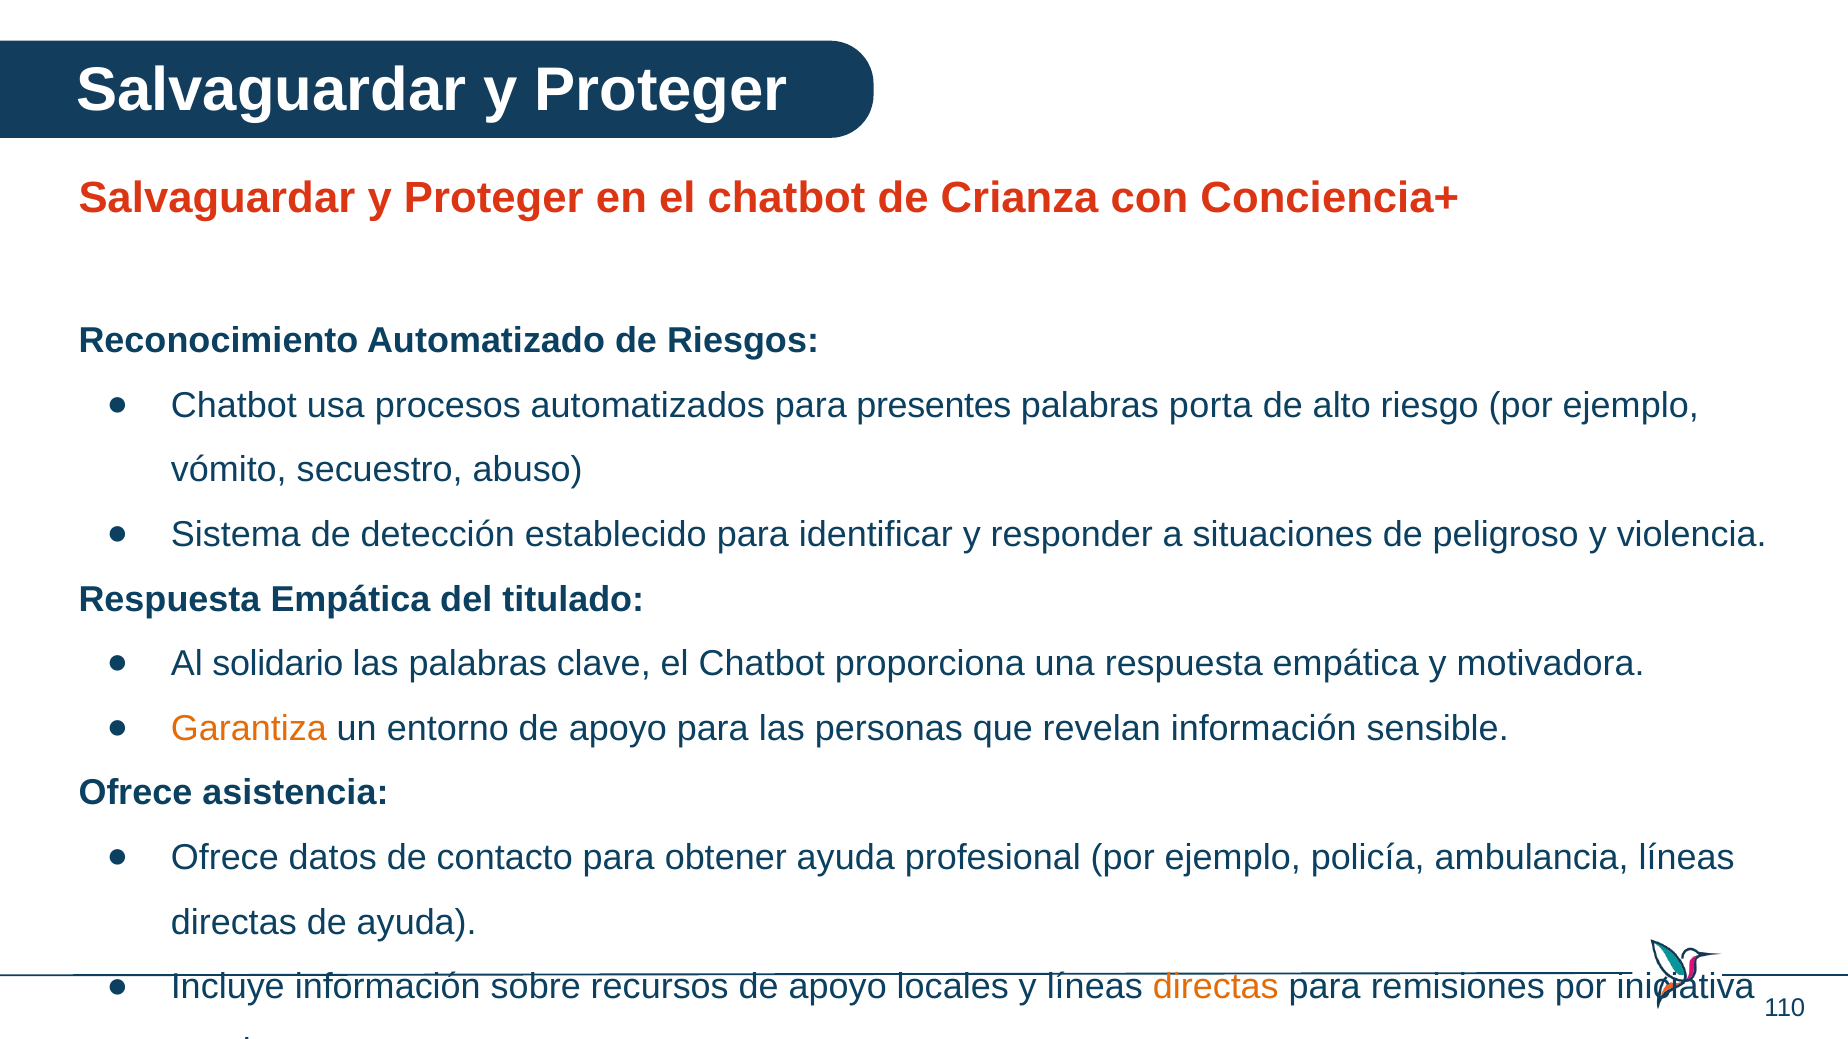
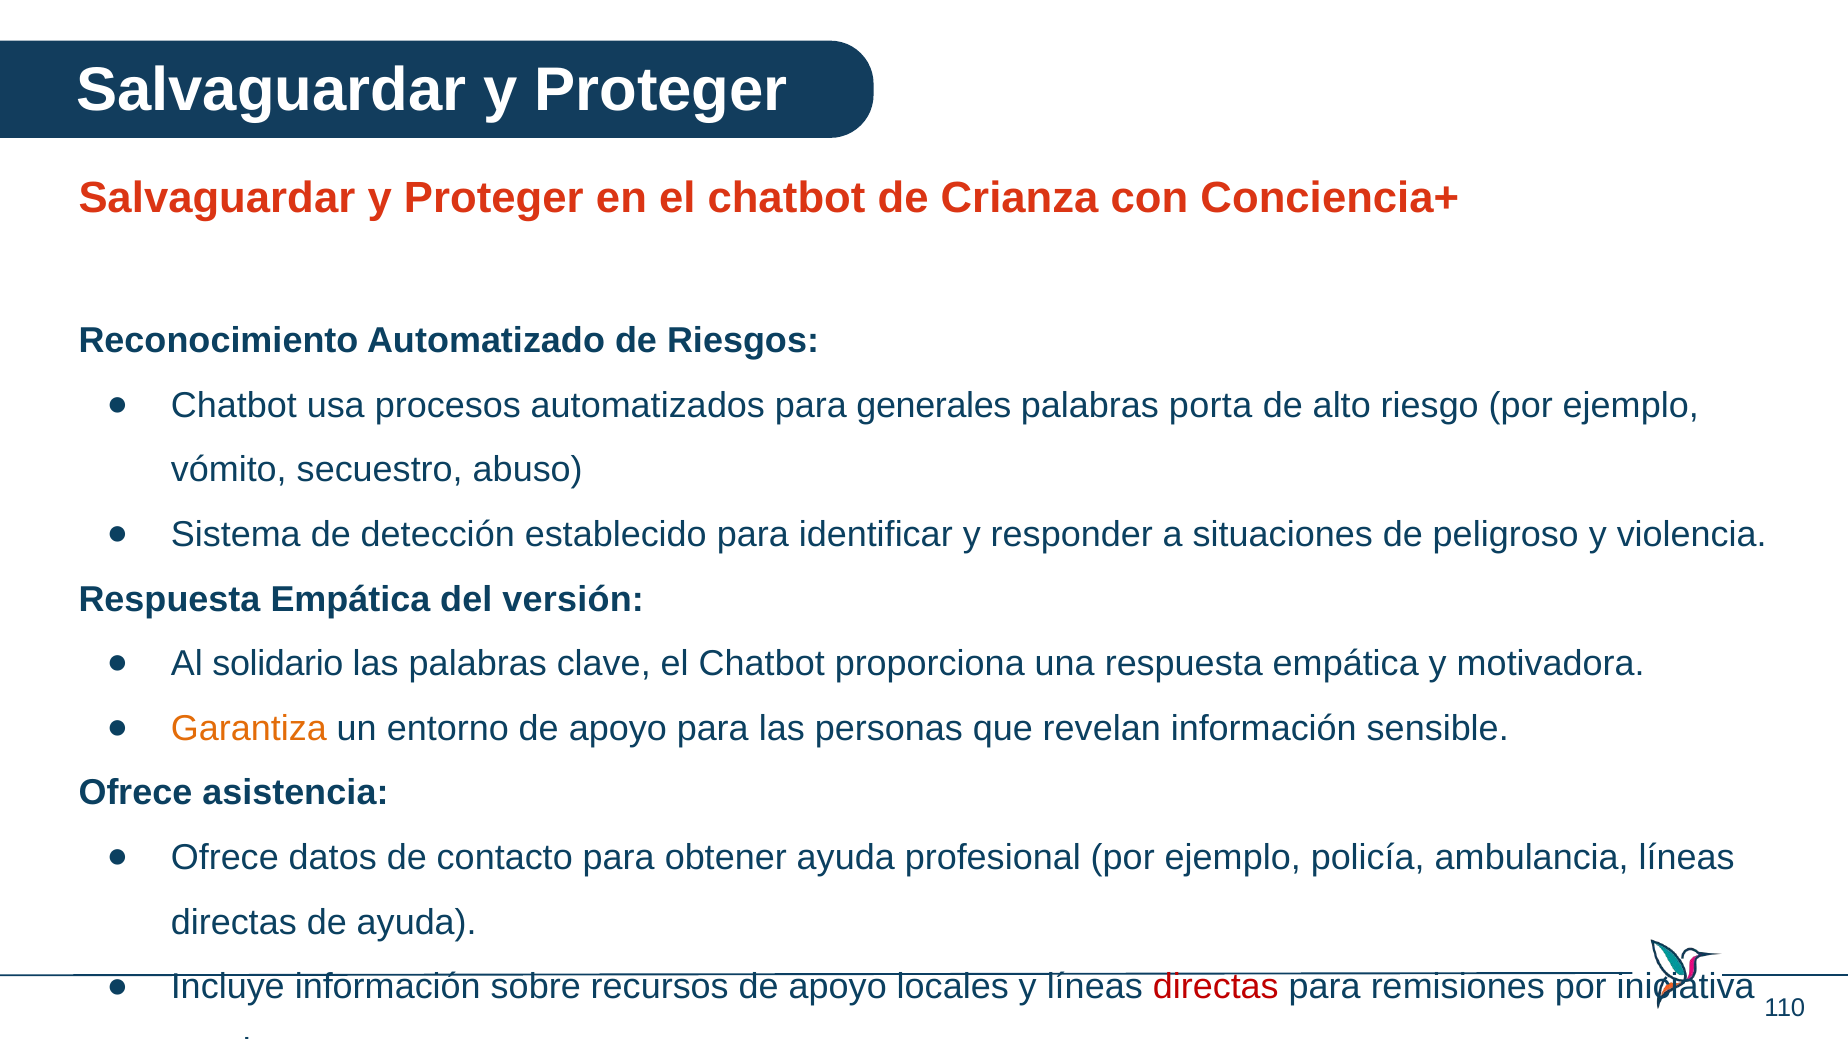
presentes: presentes -> generales
titulado: titulado -> versión
directas at (1216, 988) colour: orange -> red
